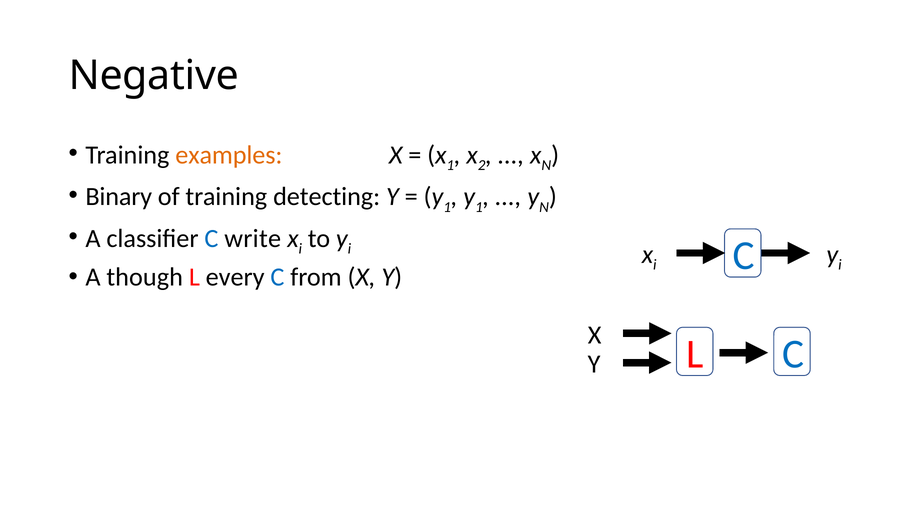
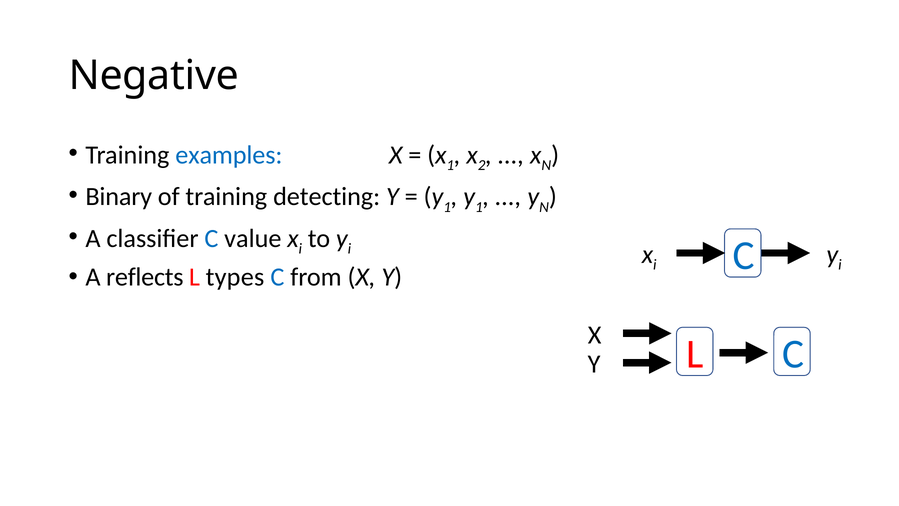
examples colour: orange -> blue
write: write -> value
though: though -> reflects
every: every -> types
